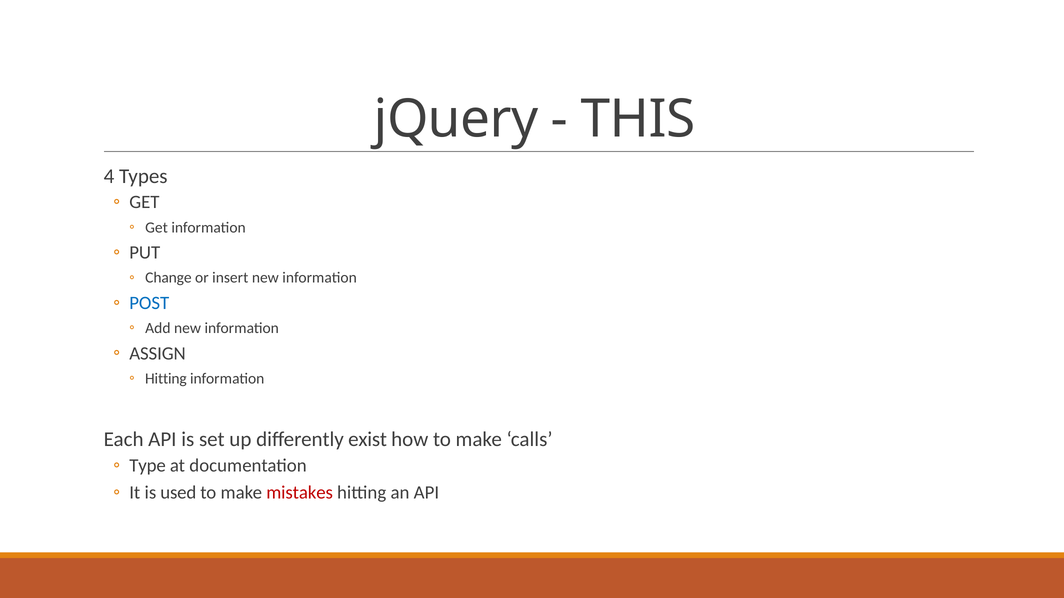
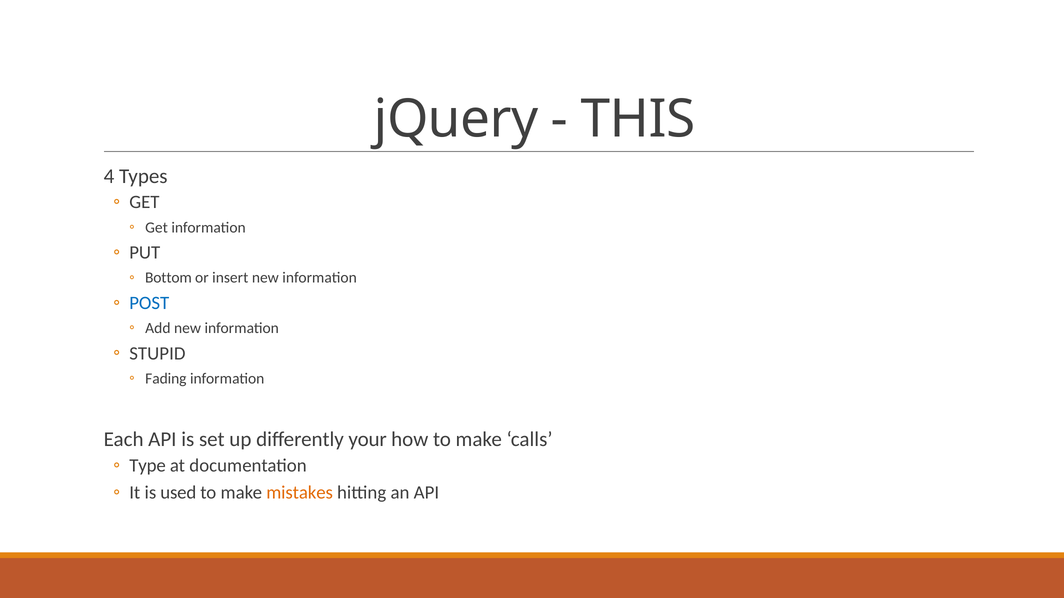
Change: Change -> Bottom
ASSIGN: ASSIGN -> STUPID
Hitting at (166, 379): Hitting -> Fading
exist: exist -> your
mistakes colour: red -> orange
